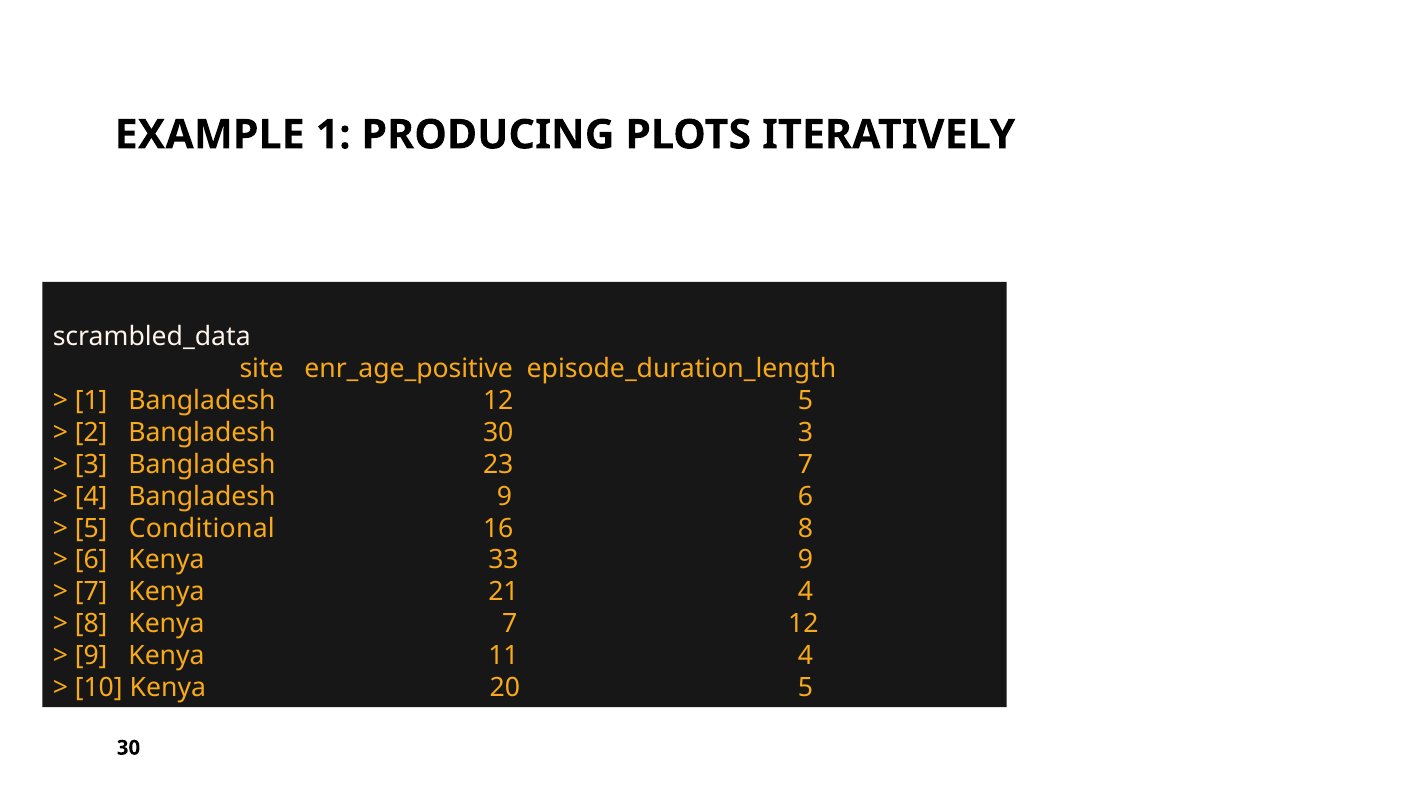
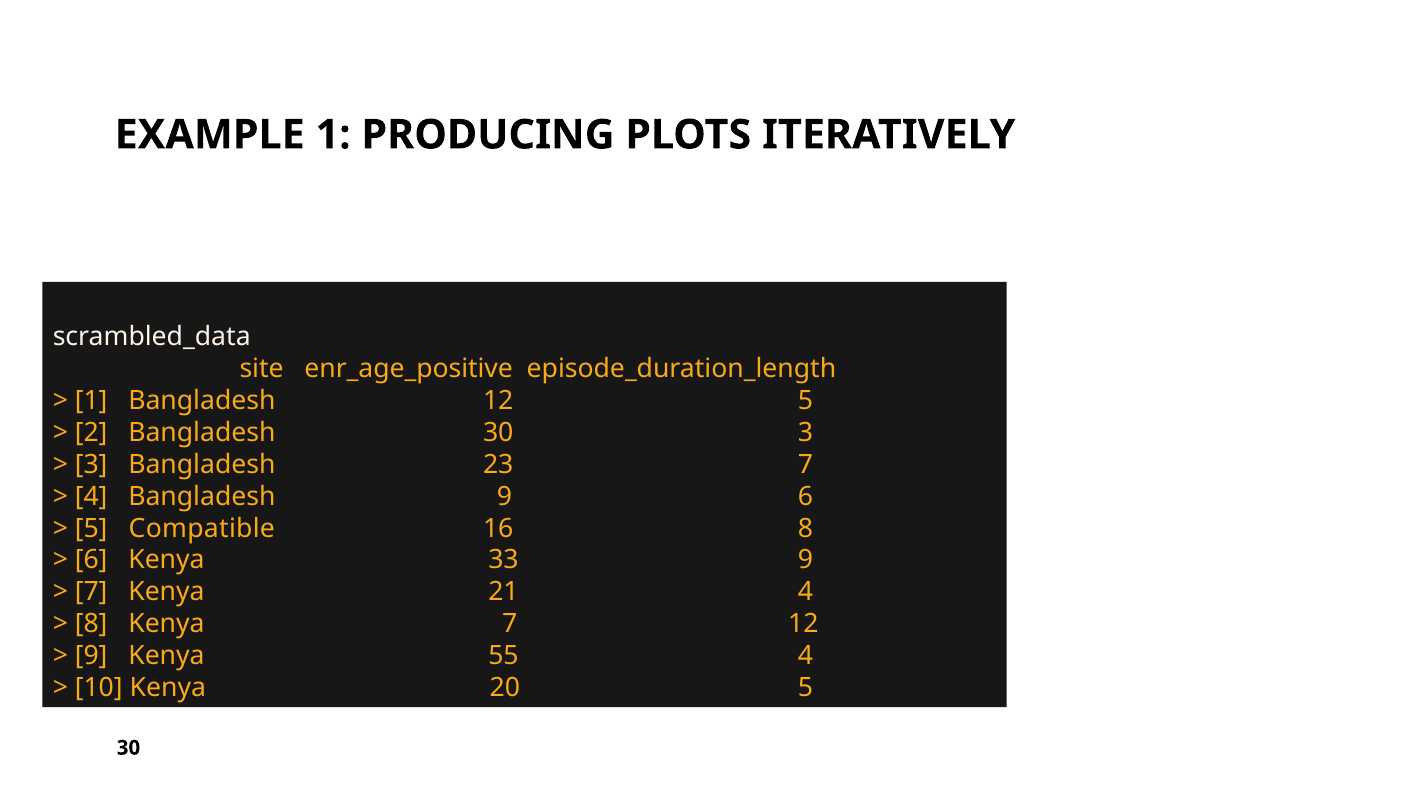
Conditional: Conditional -> Compatible
11: 11 -> 55
